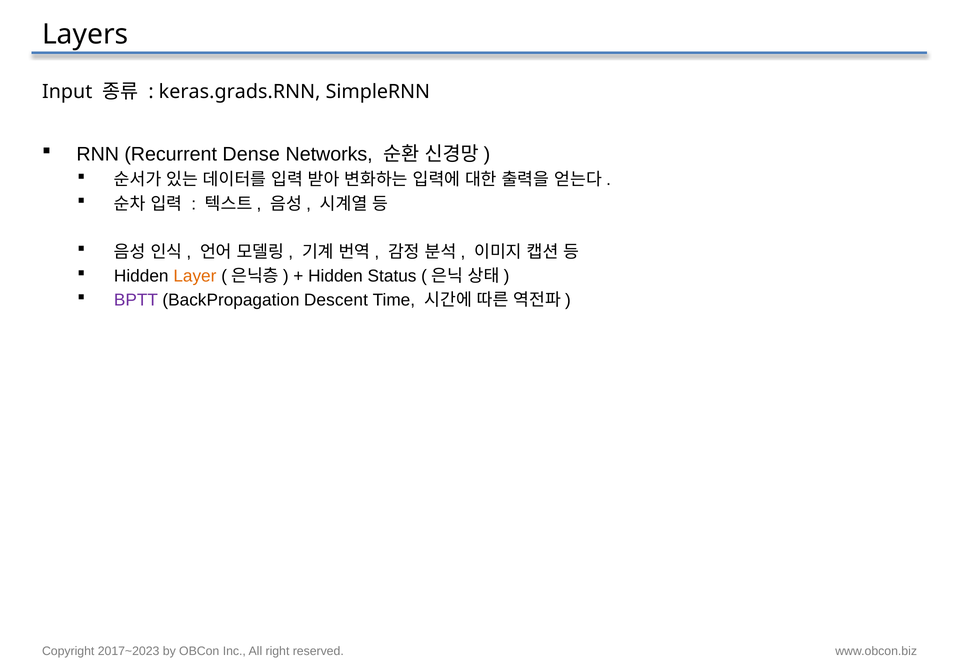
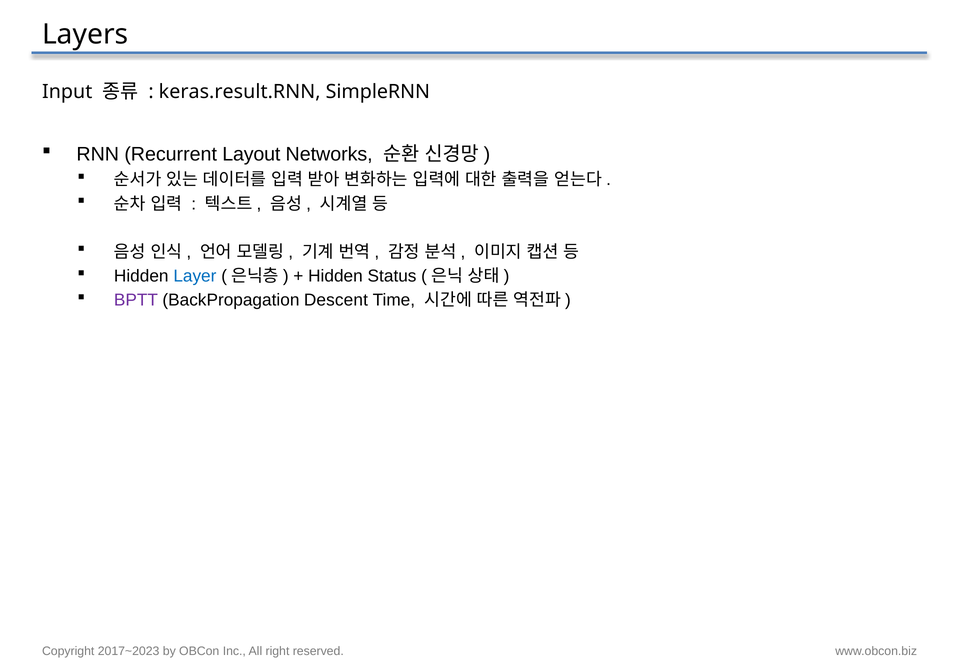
keras.grads.RNN: keras.grads.RNN -> keras.result.RNN
Dense: Dense -> Layout
Layer colour: orange -> blue
